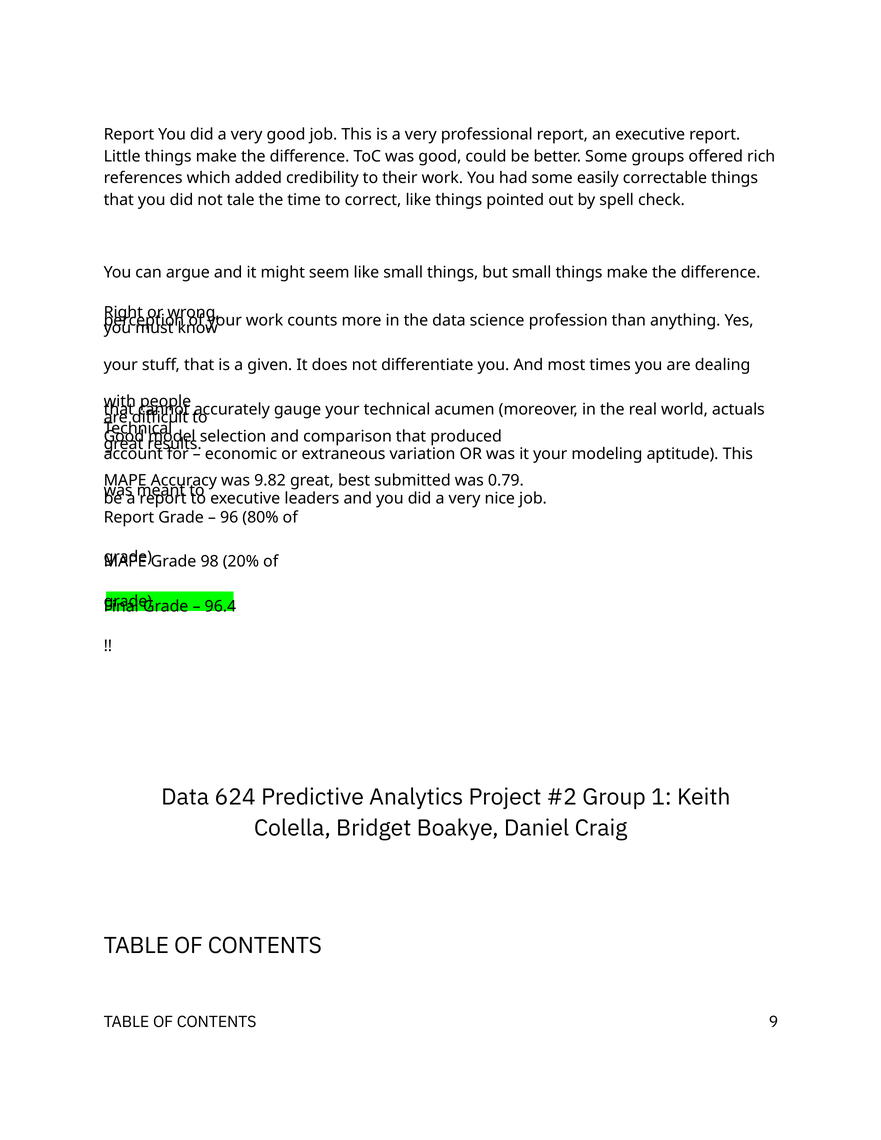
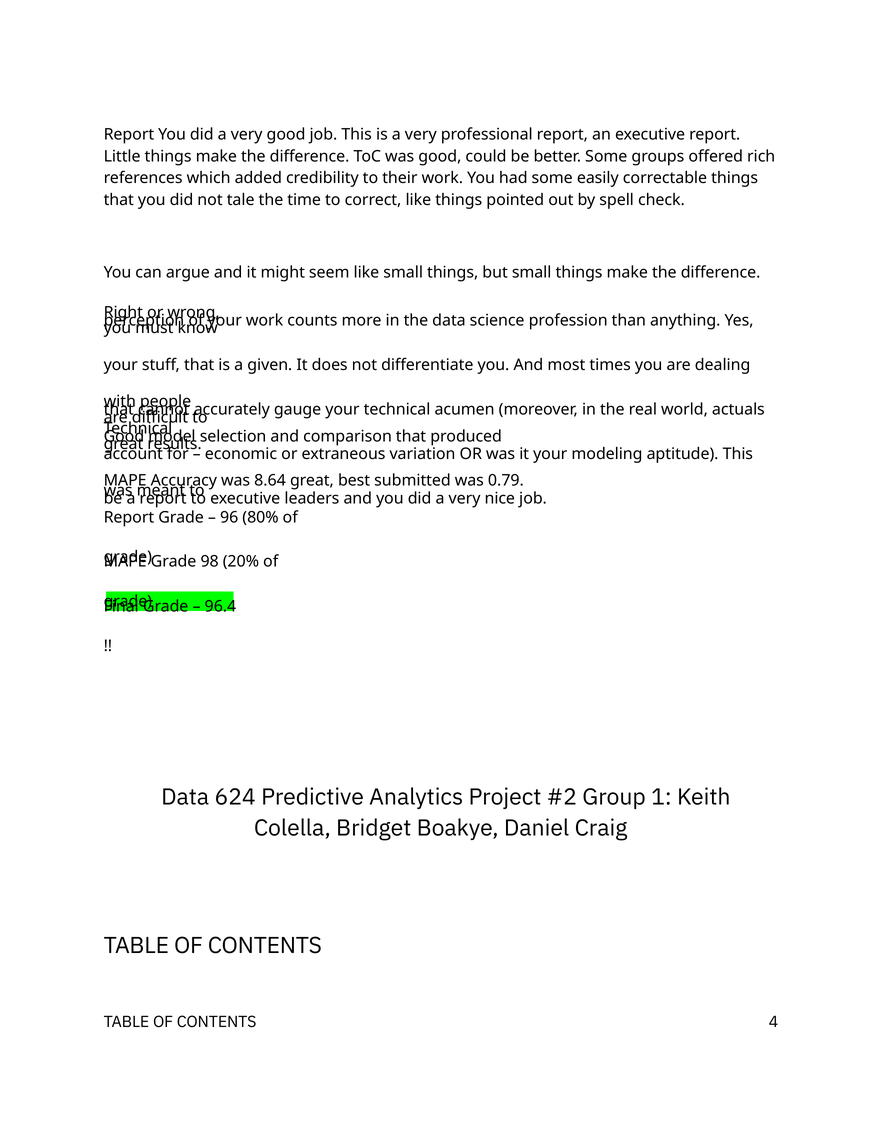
9.82: 9.82 -> 8.64
9: 9 -> 4
